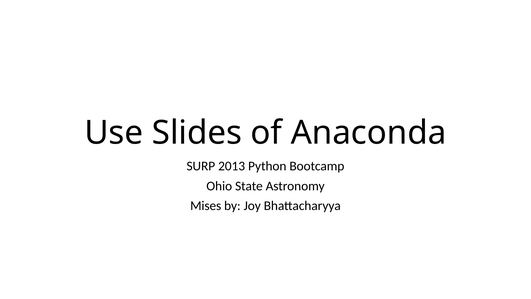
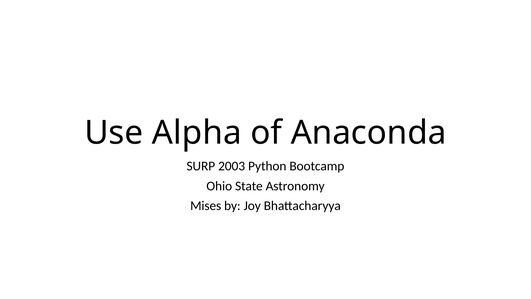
Slides: Slides -> Alpha
2013: 2013 -> 2003
